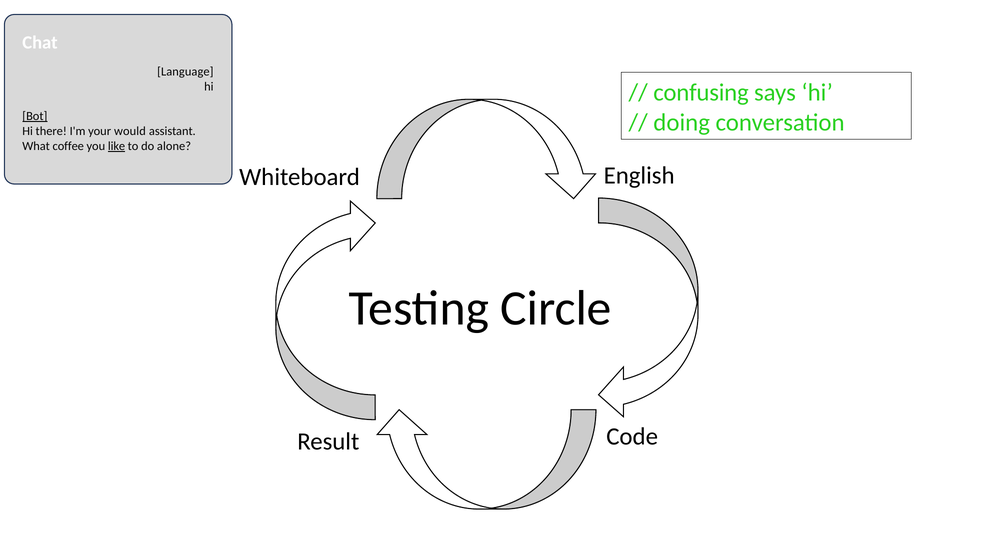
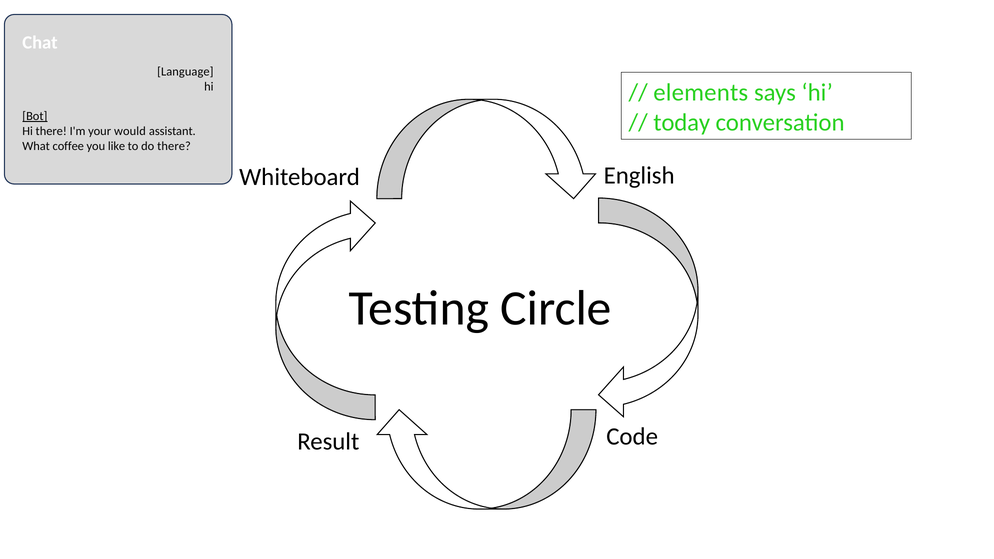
confusing: confusing -> elements
doing: doing -> today
like underline: present -> none
do alone: alone -> there
